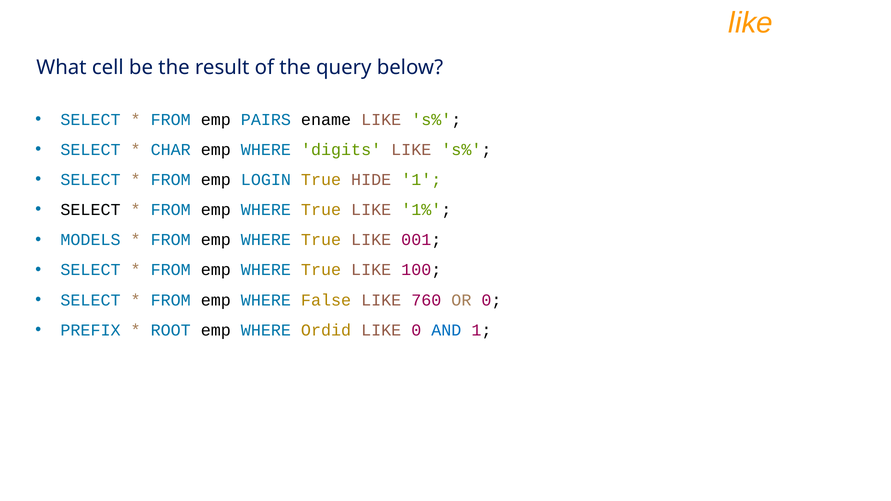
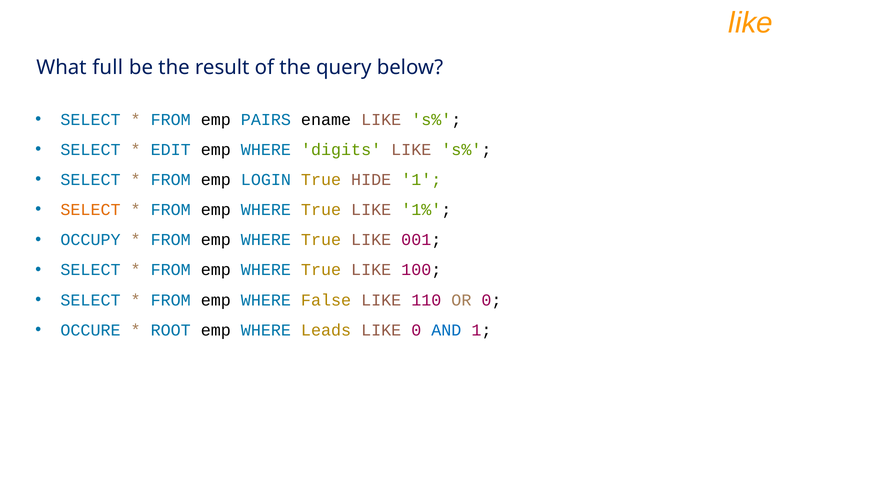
cell: cell -> full
CHAR: CHAR -> EDIT
SELECT at (91, 210) colour: black -> orange
MODELS: MODELS -> OCCUPY
760: 760 -> 110
PREFIX: PREFIX -> OCCURE
Ordid: Ordid -> Leads
